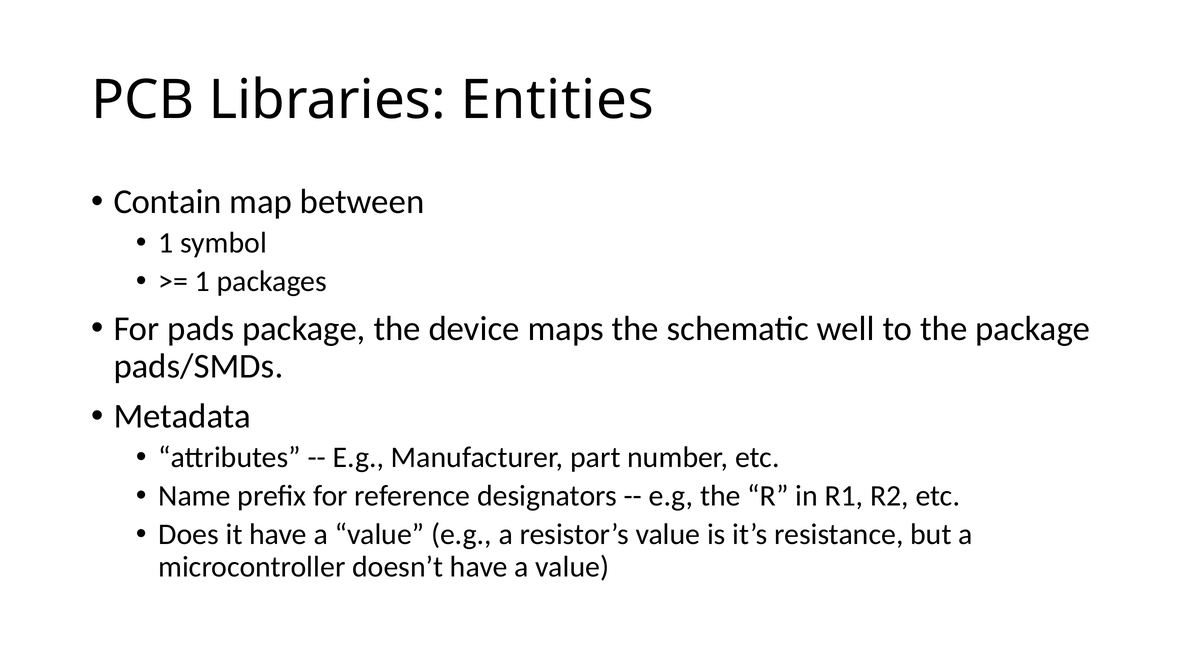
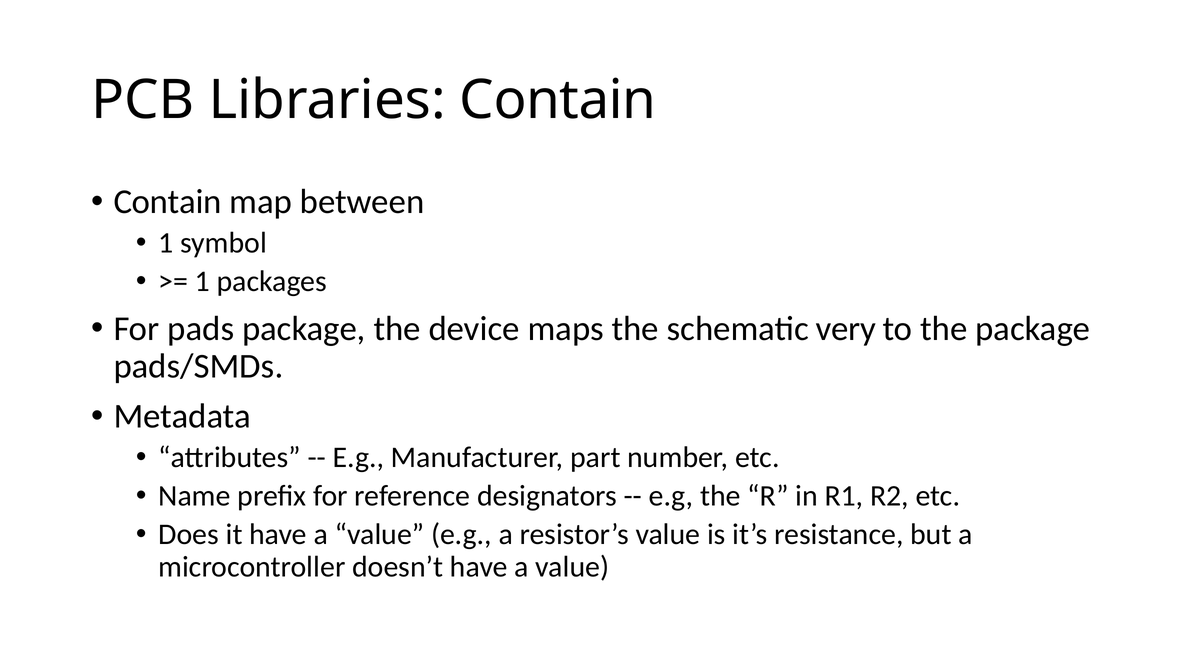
Libraries Entities: Entities -> Contain
well: well -> very
